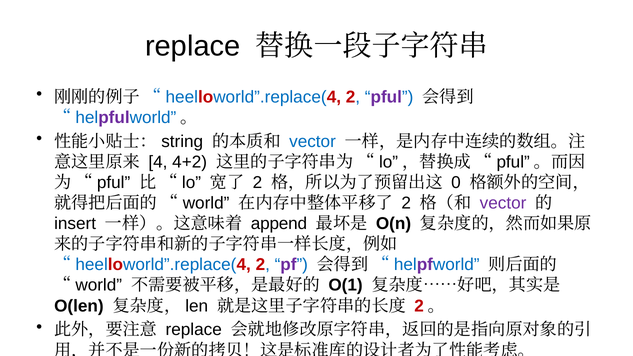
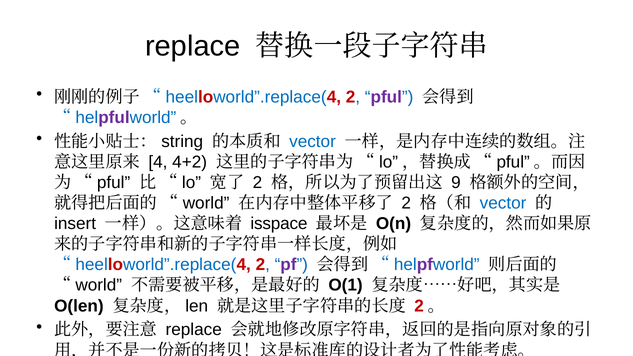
0: 0 -> 9
vector at (503, 203) colour: purple -> blue
append: append -> isspace
